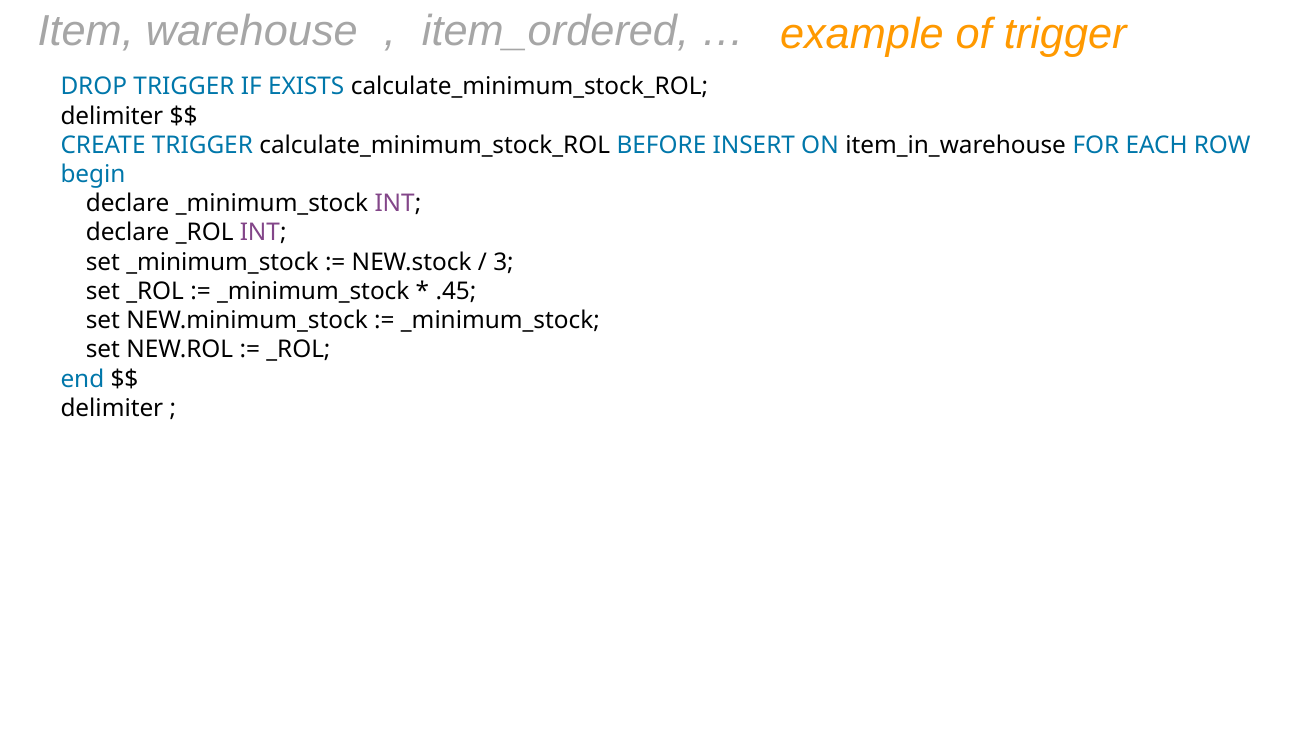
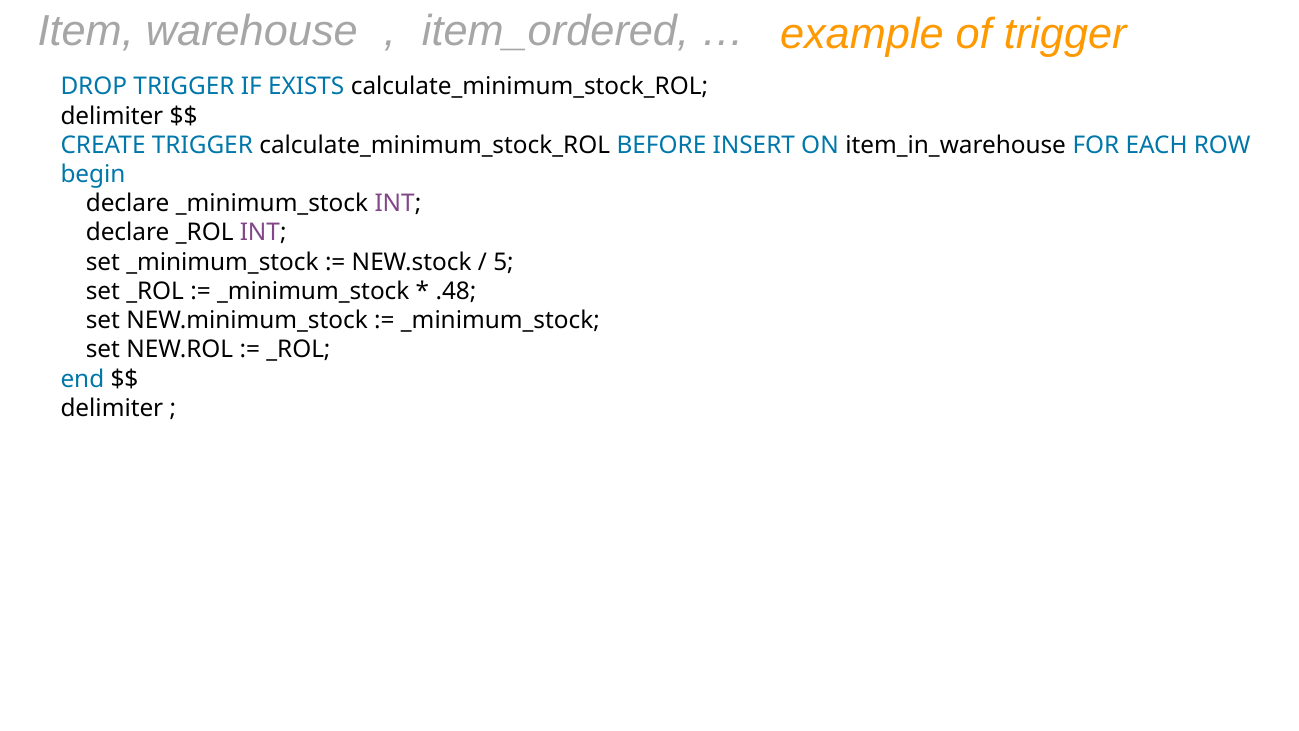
3: 3 -> 5
.45: .45 -> .48
